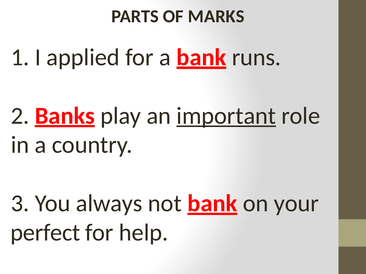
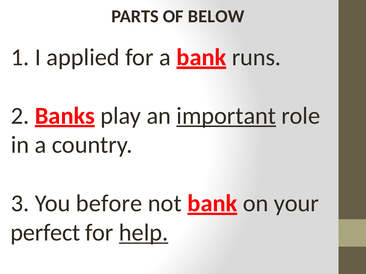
MARKS: MARKS -> BELOW
always: always -> before
help underline: none -> present
